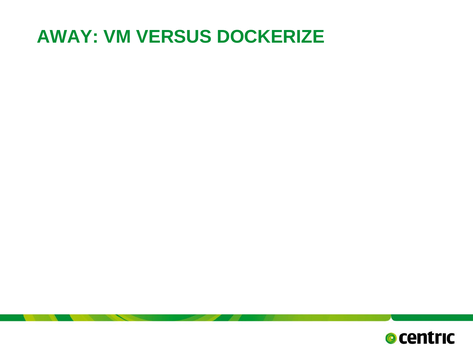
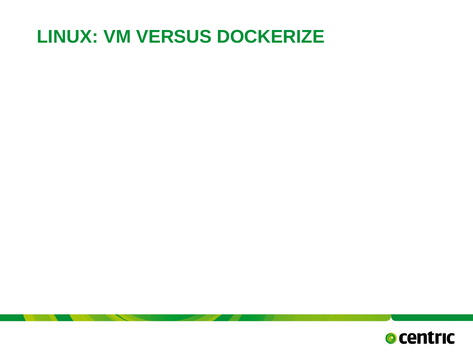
AWAY: AWAY -> LINUX
